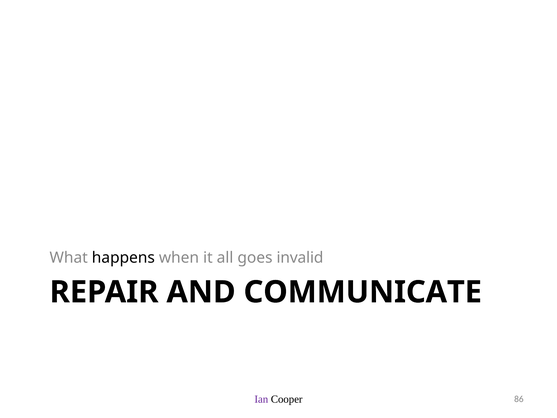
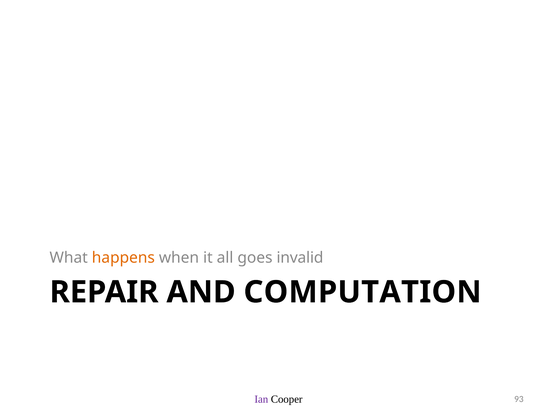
happens colour: black -> orange
COMMUNICATE: COMMUNICATE -> COMPUTATION
86: 86 -> 93
